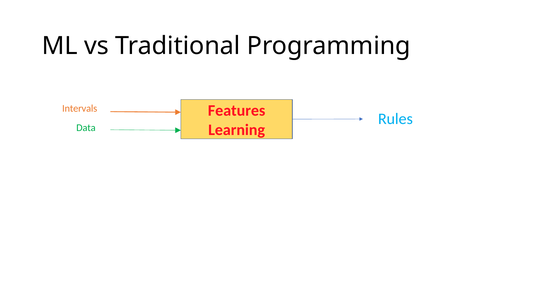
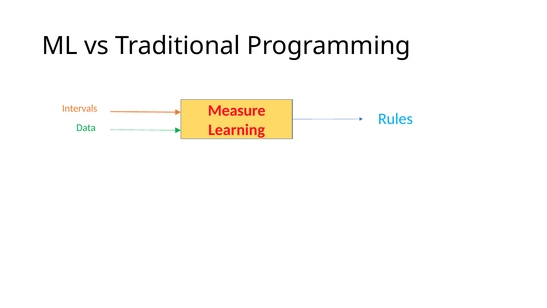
Features: Features -> Measure
